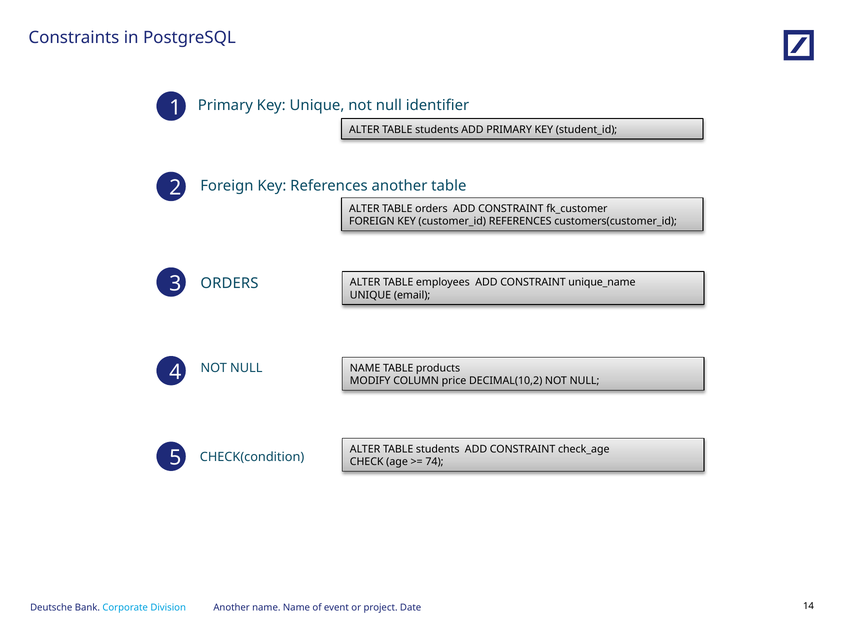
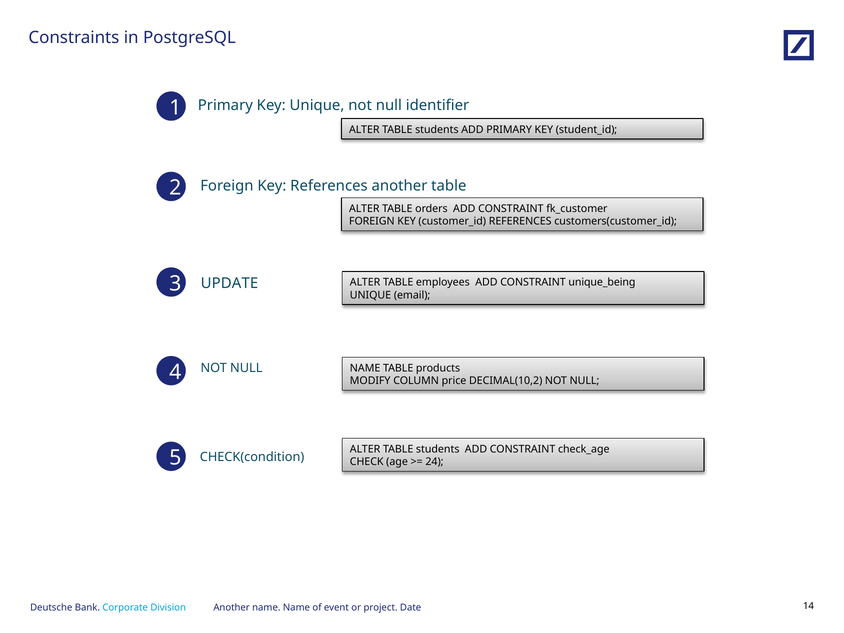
ORDERS at (229, 283): ORDERS -> UPDATE
unique_name: unique_name -> unique_being
74: 74 -> 24
